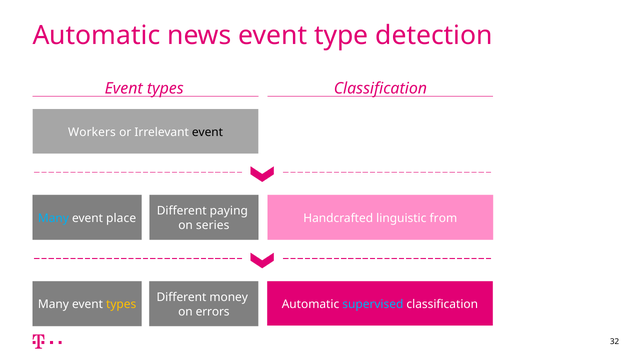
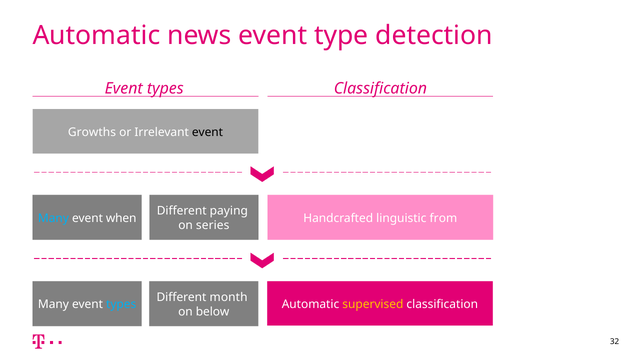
Workers: Workers -> Growths
place: place -> when
money: money -> month
supervised colour: light blue -> yellow
types at (121, 305) colour: yellow -> light blue
errors: errors -> below
